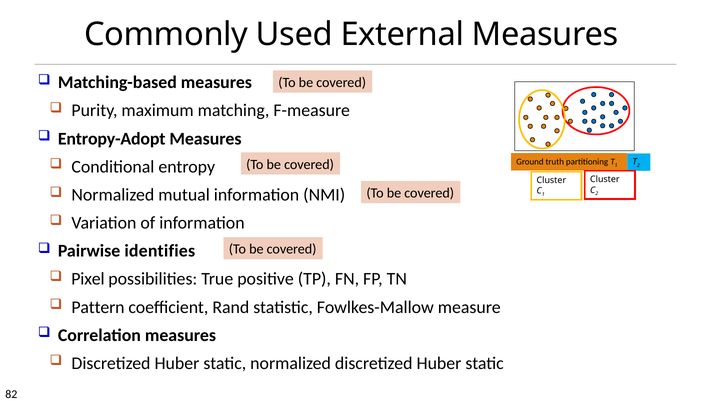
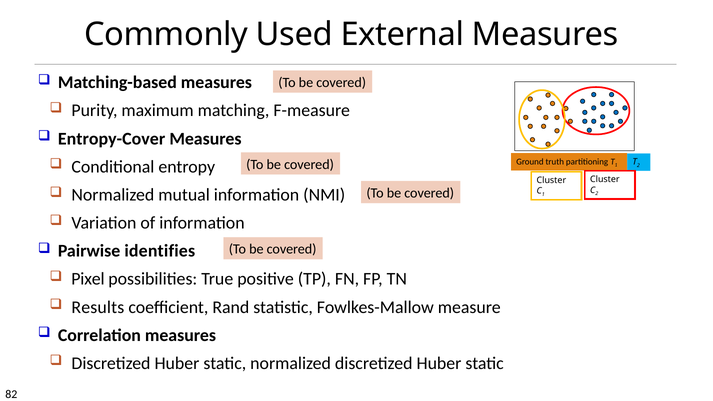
Entropy-Adopt: Entropy-Adopt -> Entropy-Cover
Pattern: Pattern -> Results
